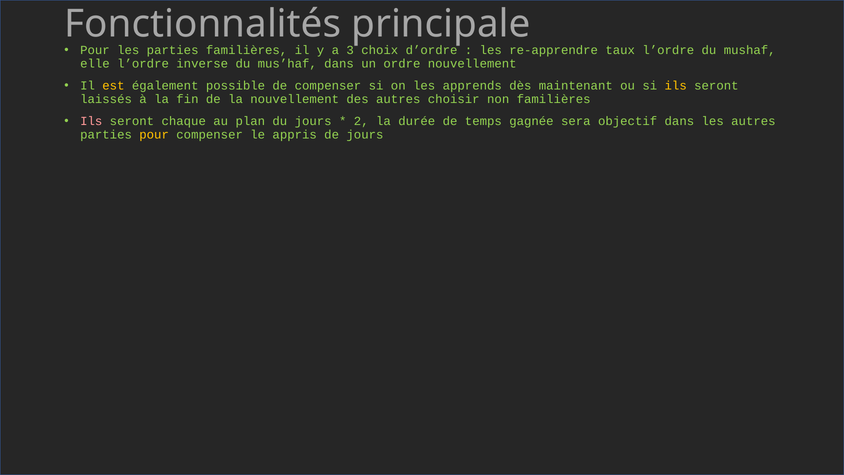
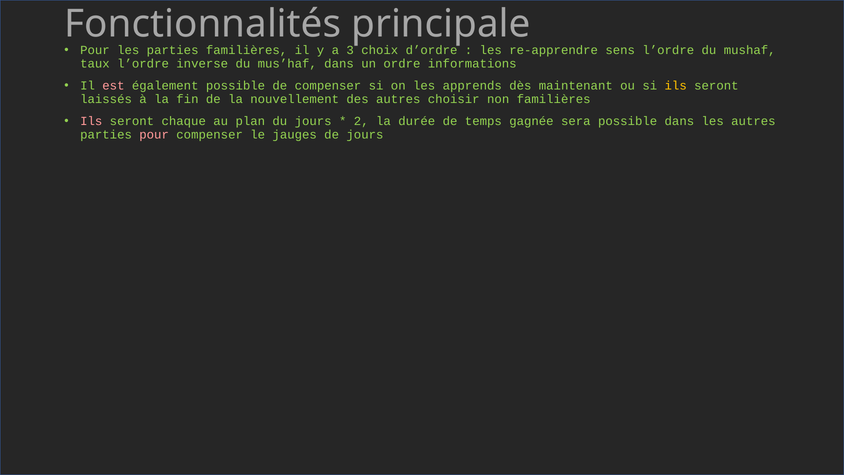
taux: taux -> sens
elle: elle -> taux
ordre nouvellement: nouvellement -> informations
est colour: yellow -> pink
sera objectif: objectif -> possible
pour at (154, 134) colour: yellow -> pink
appris: appris -> jauges
